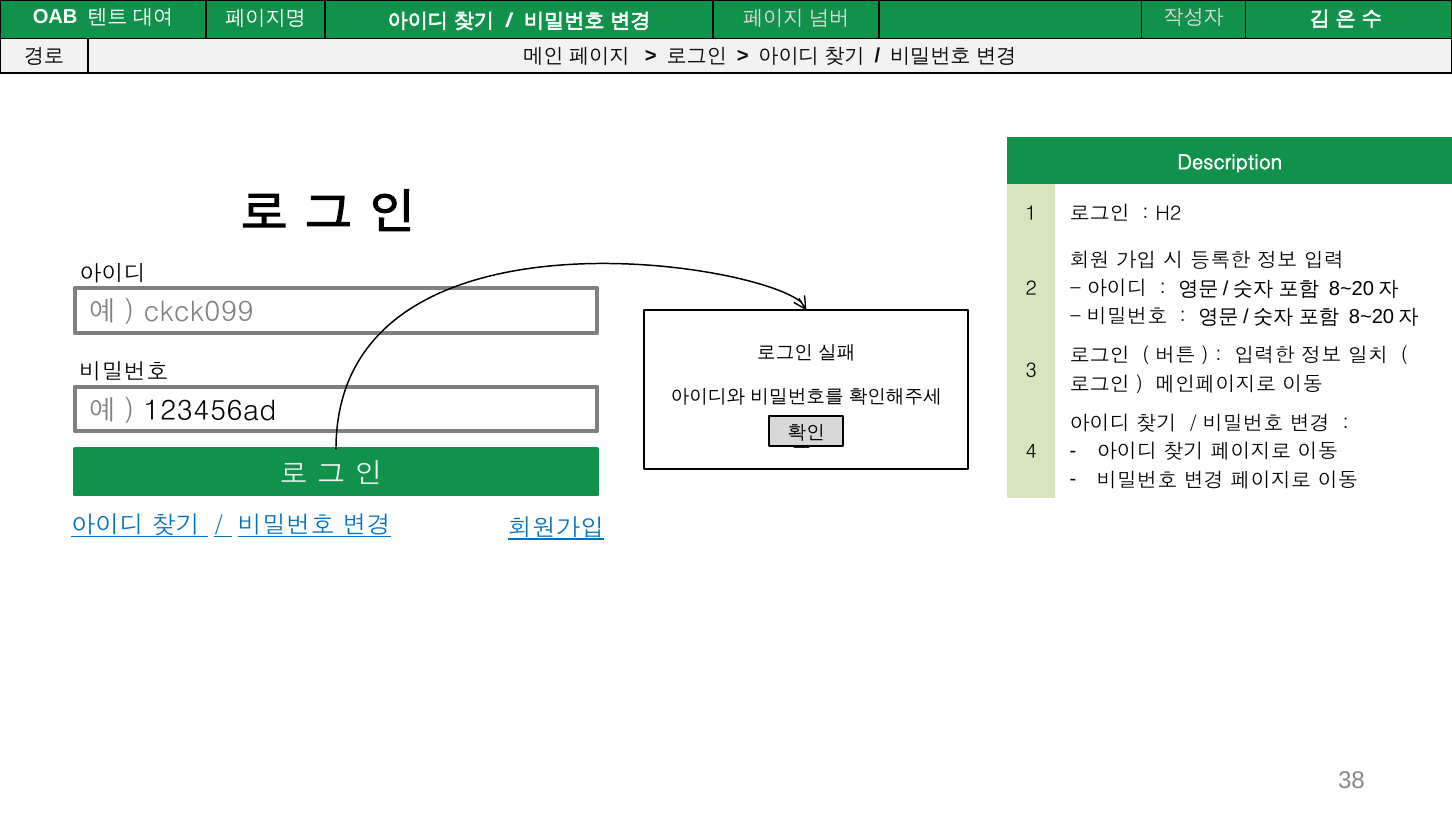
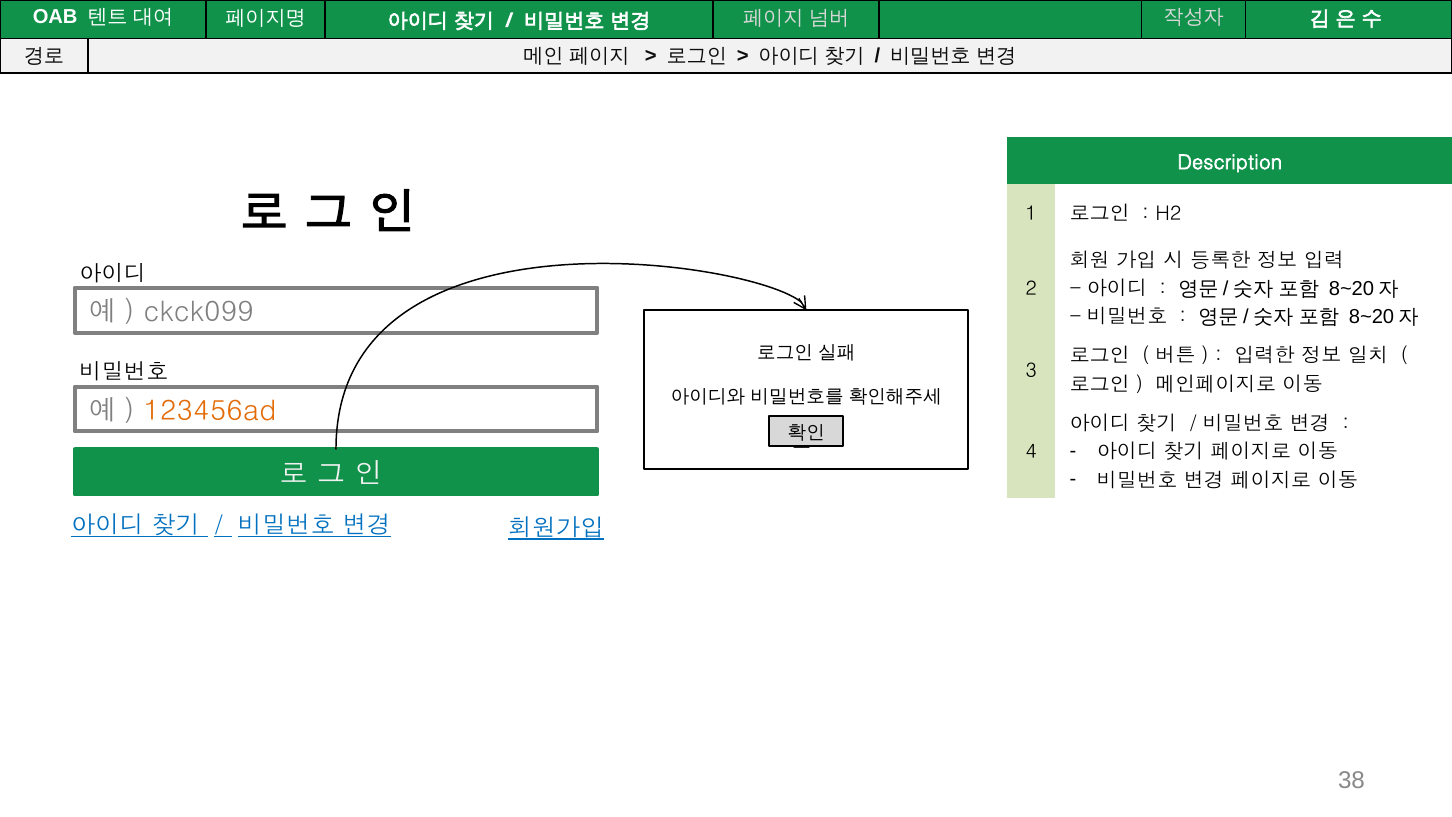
123456ad colour: black -> orange
